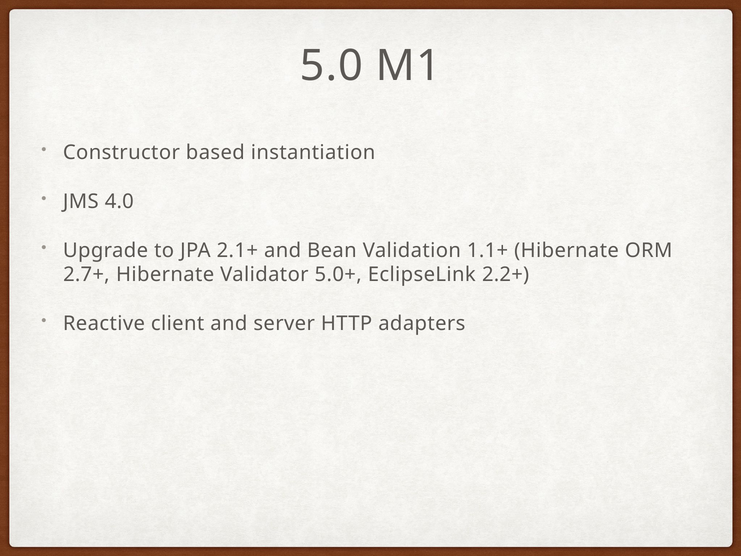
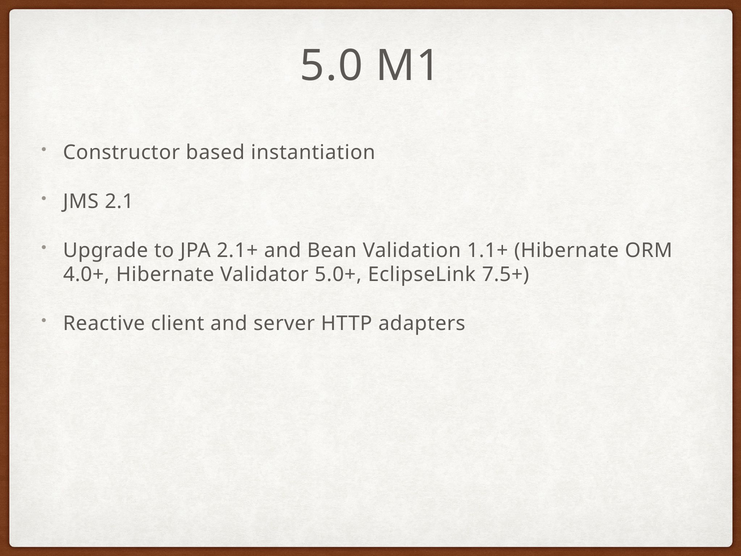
4.0: 4.0 -> 2.1
2.7+: 2.7+ -> 4.0+
2.2+: 2.2+ -> 7.5+
